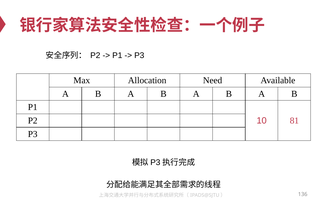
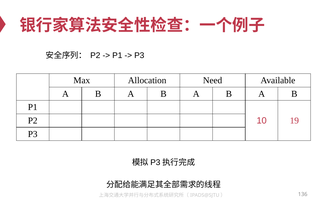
81: 81 -> 19
